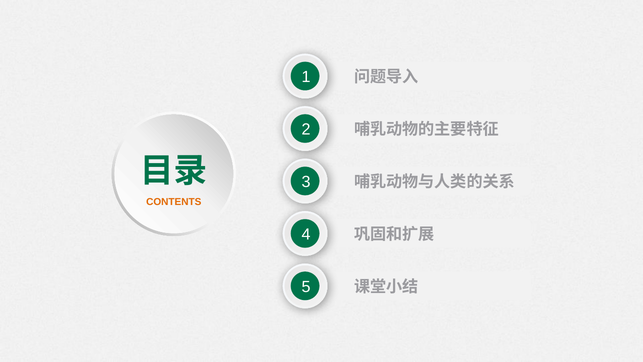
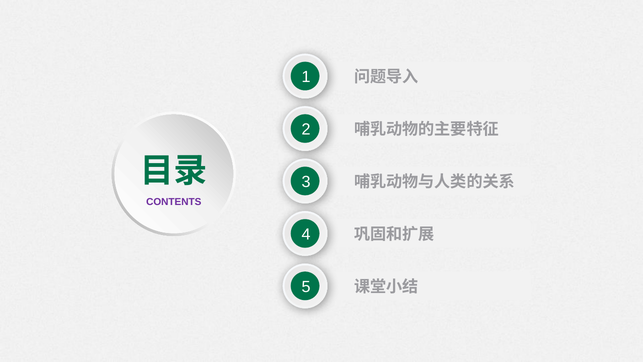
CONTENTS colour: orange -> purple
